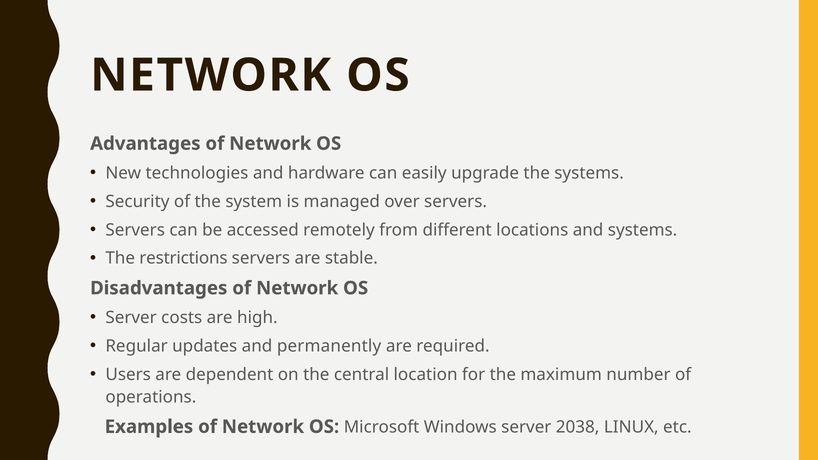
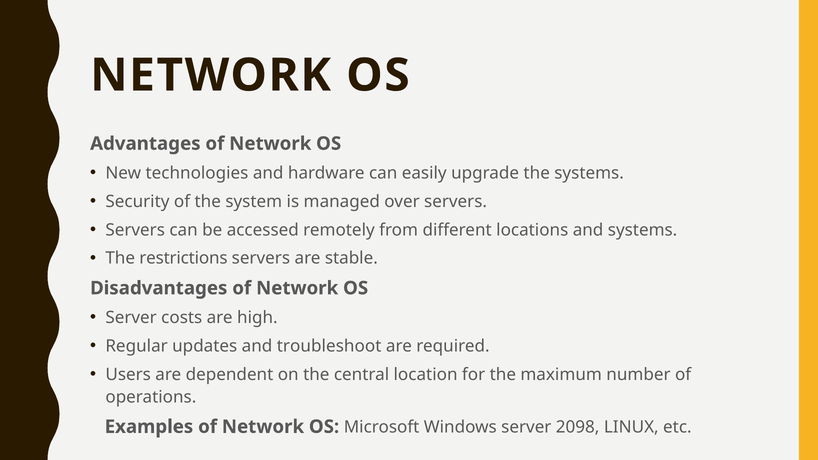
permanently: permanently -> troubleshoot
2038: 2038 -> 2098
